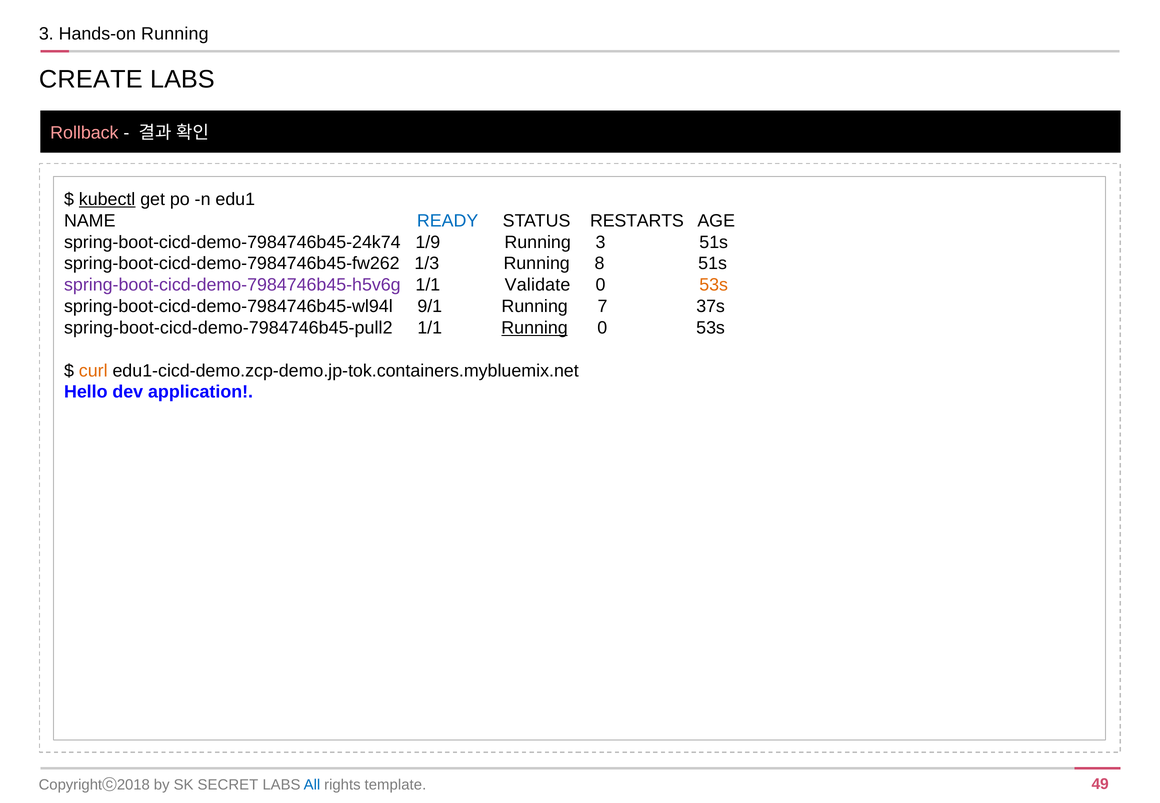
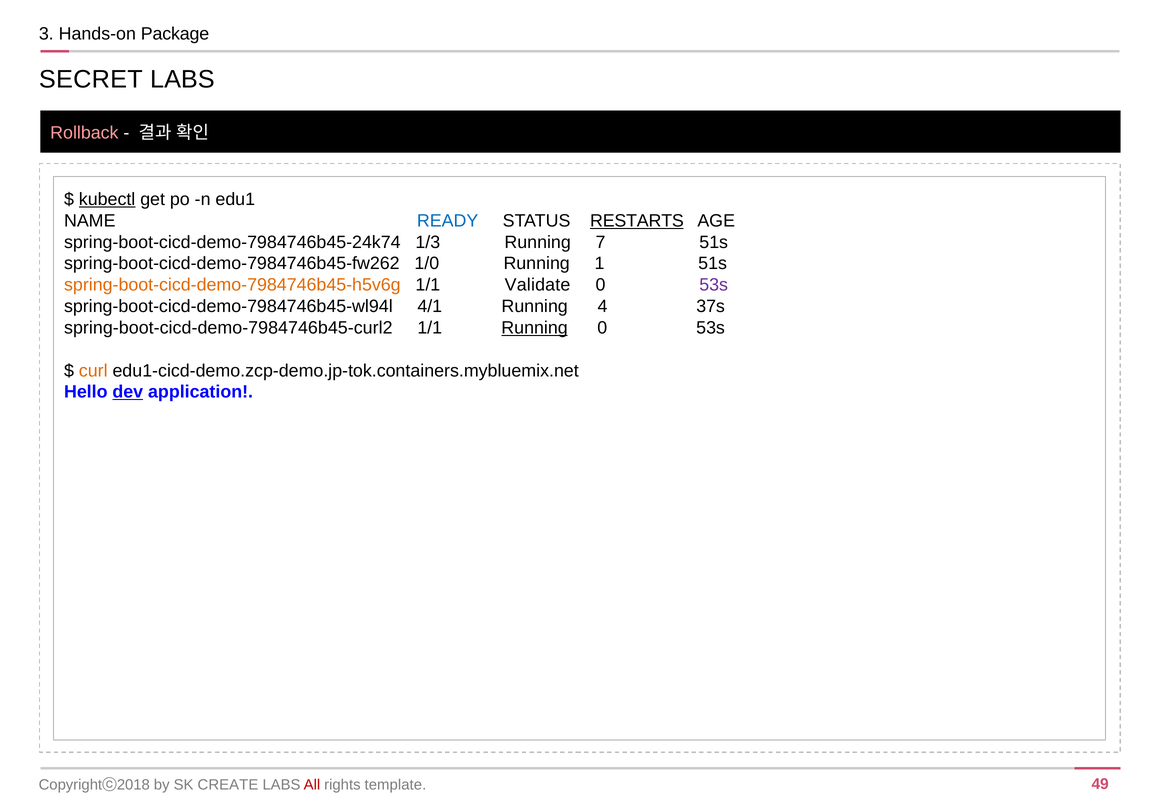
Hands-on Running: Running -> Package
CREATE: CREATE -> SECRET
RESTARTS underline: none -> present
1/9: 1/9 -> 1/3
Running 3: 3 -> 7
1/3: 1/3 -> 1/0
8: 8 -> 1
spring-boot-cicd-demo-7984746b45-h5v6g colour: purple -> orange
53s at (714, 285) colour: orange -> purple
9/1: 9/1 -> 4/1
7: 7 -> 4
spring-boot-cicd-demo-7984746b45-pull2: spring-boot-cicd-demo-7984746b45-pull2 -> spring-boot-cicd-demo-7984746b45-curl2
dev underline: none -> present
SECRET: SECRET -> CREATE
All colour: blue -> red
